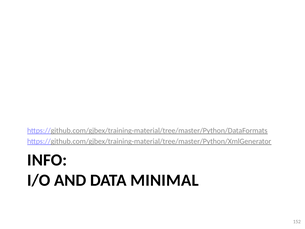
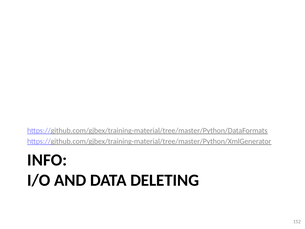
MINIMAL: MINIMAL -> DELETING
